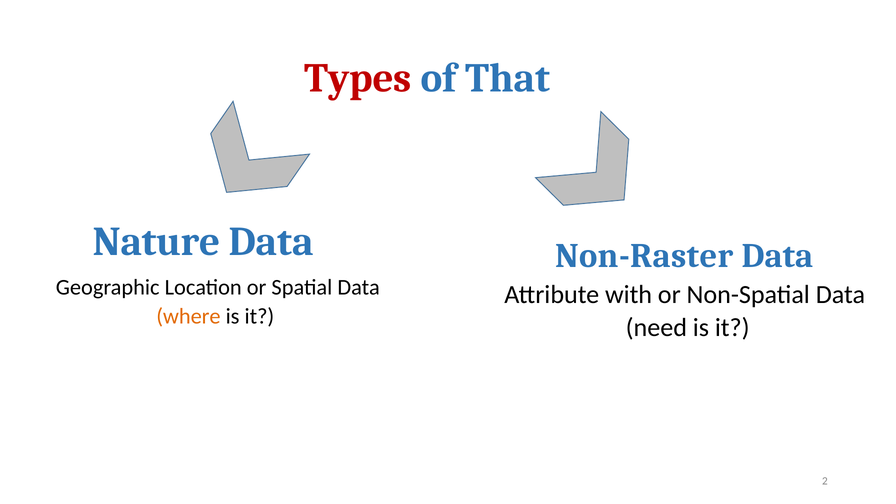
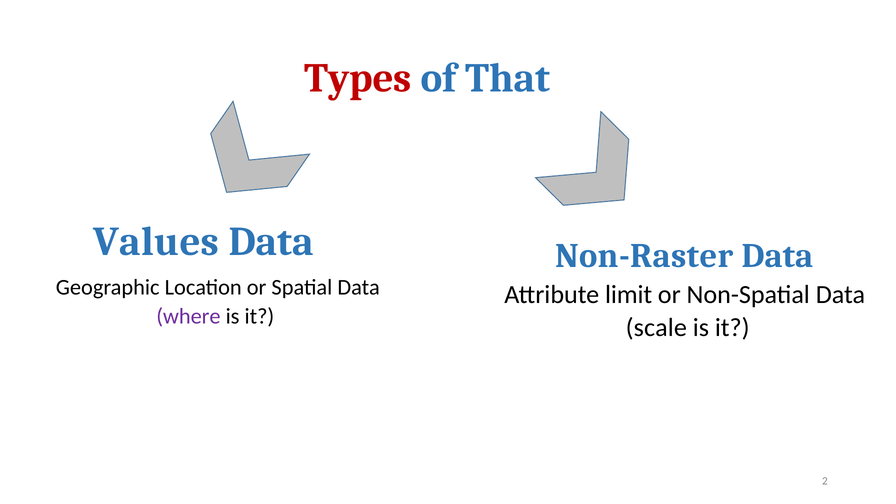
Nature: Nature -> Values
with: with -> limit
where colour: orange -> purple
need: need -> scale
